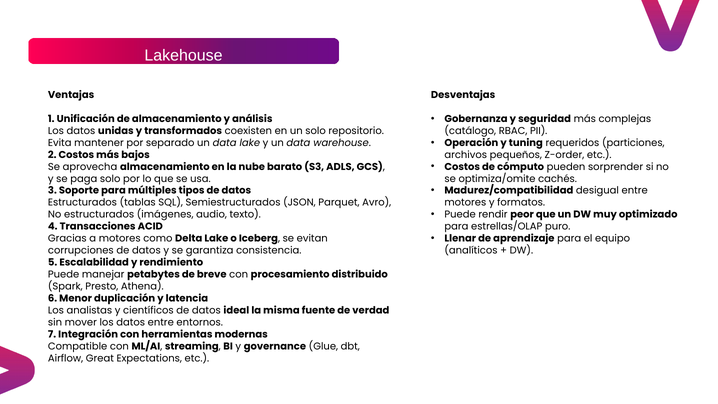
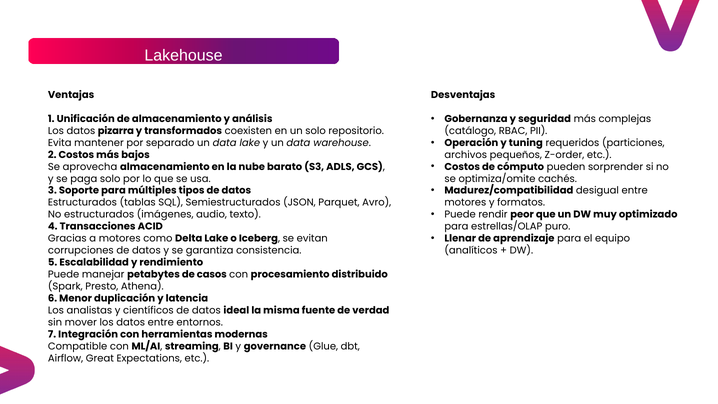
unidas: unidas -> pizarra
breve: breve -> casos
